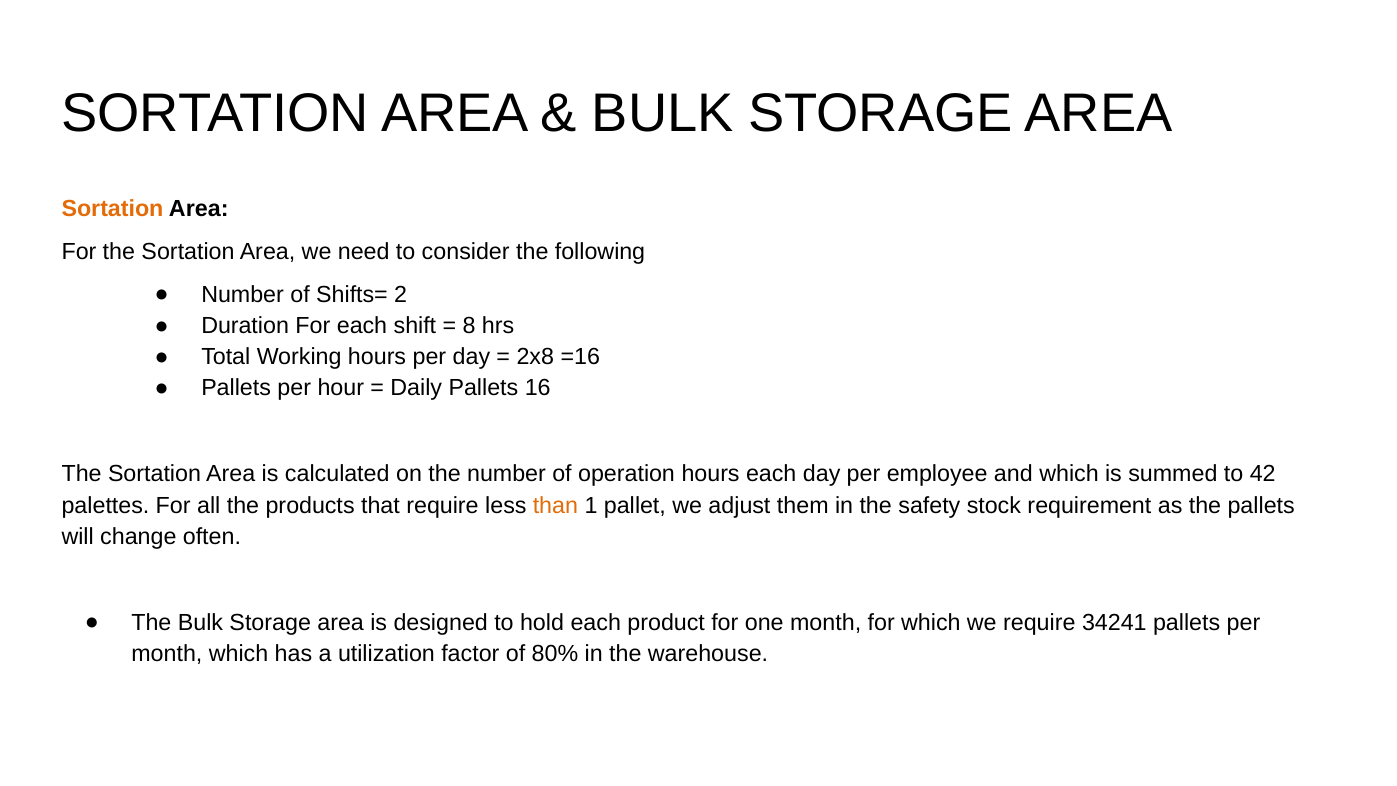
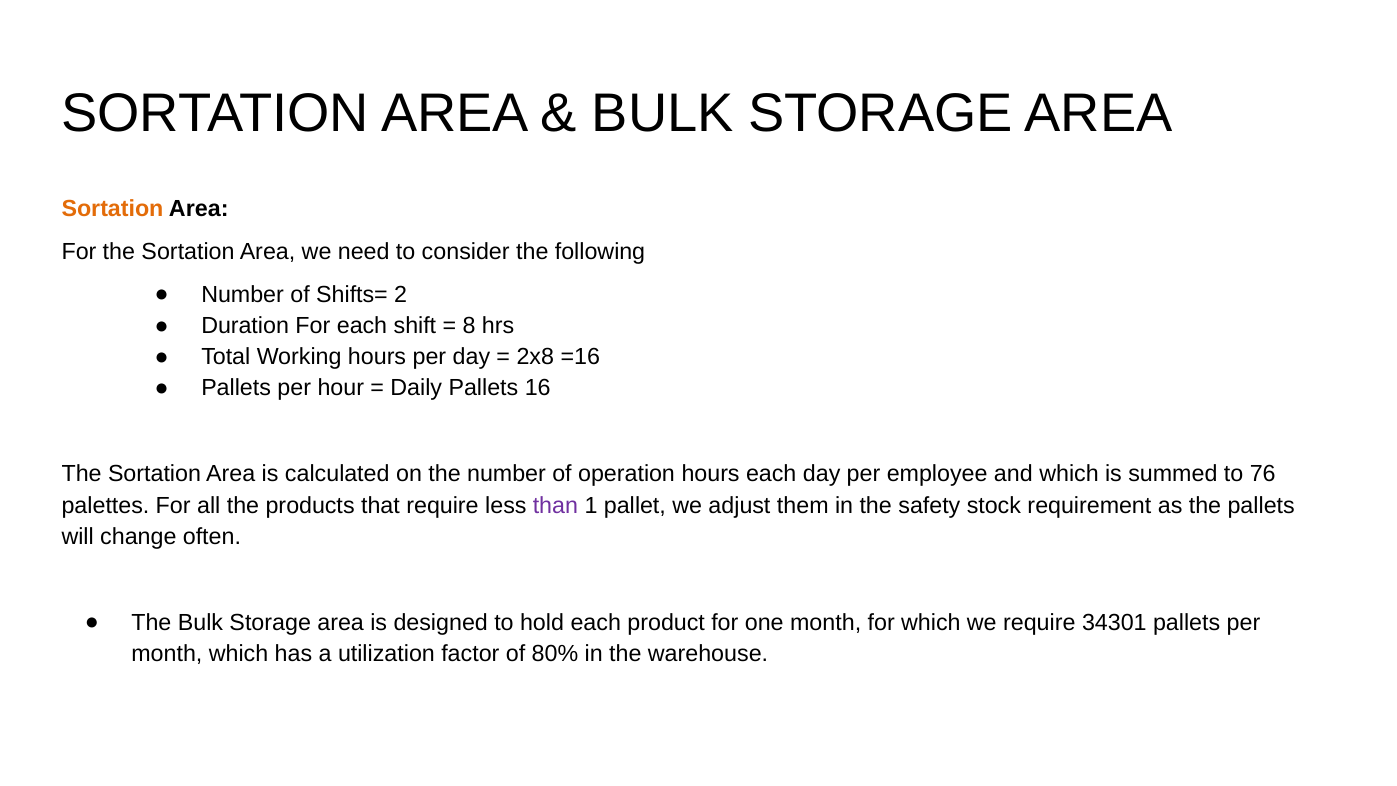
42: 42 -> 76
than colour: orange -> purple
34241: 34241 -> 34301
